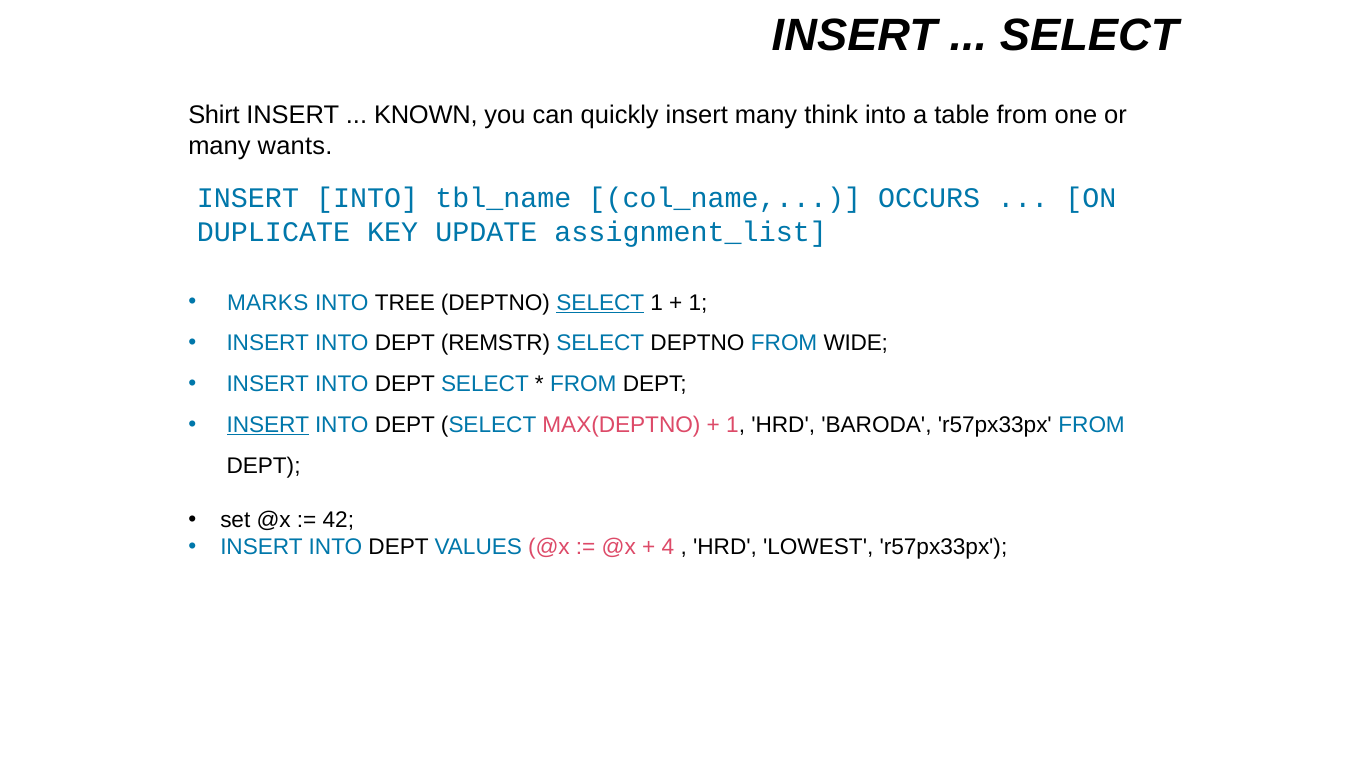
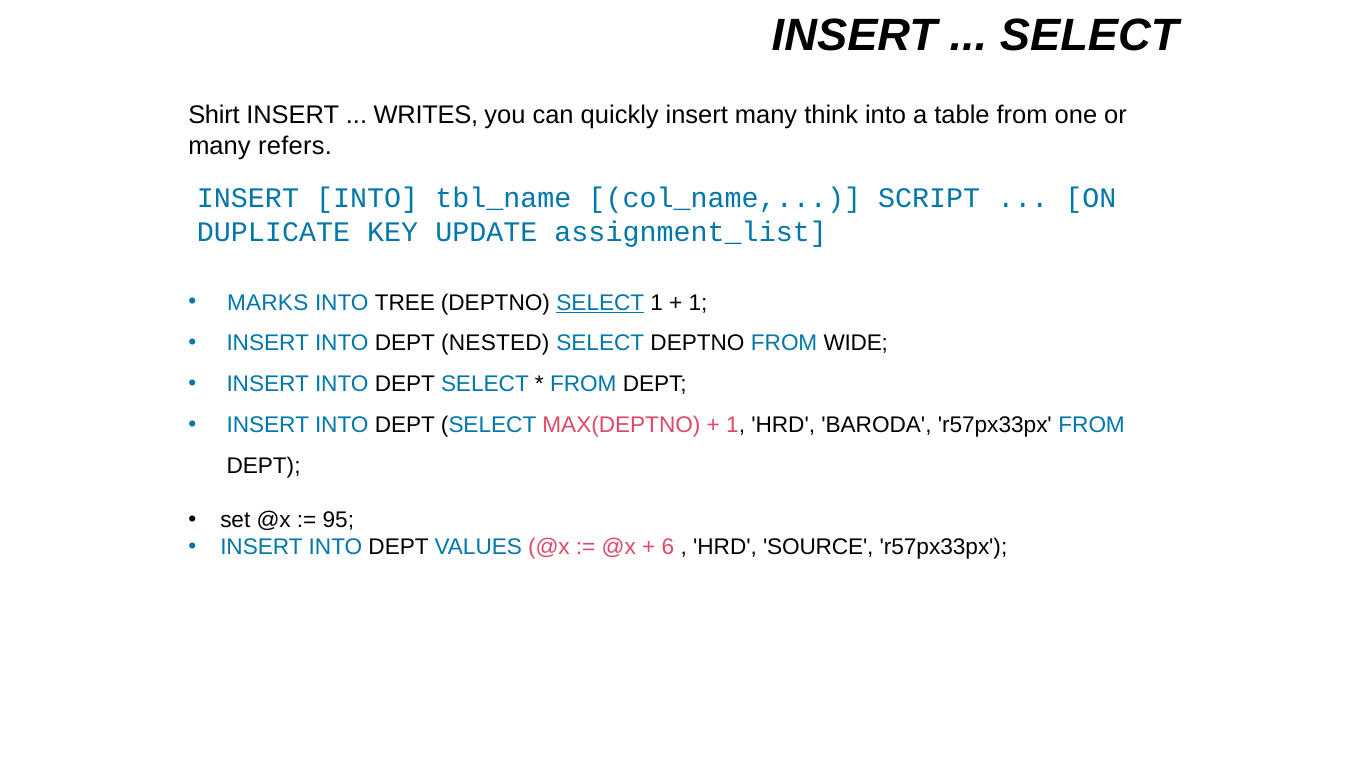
KNOWN: KNOWN -> WRITES
wants: wants -> refers
OCCURS: OCCURS -> SCRIPT
REMSTR: REMSTR -> NESTED
INSERT at (268, 425) underline: present -> none
42: 42 -> 95
4: 4 -> 6
LOWEST: LOWEST -> SOURCE
